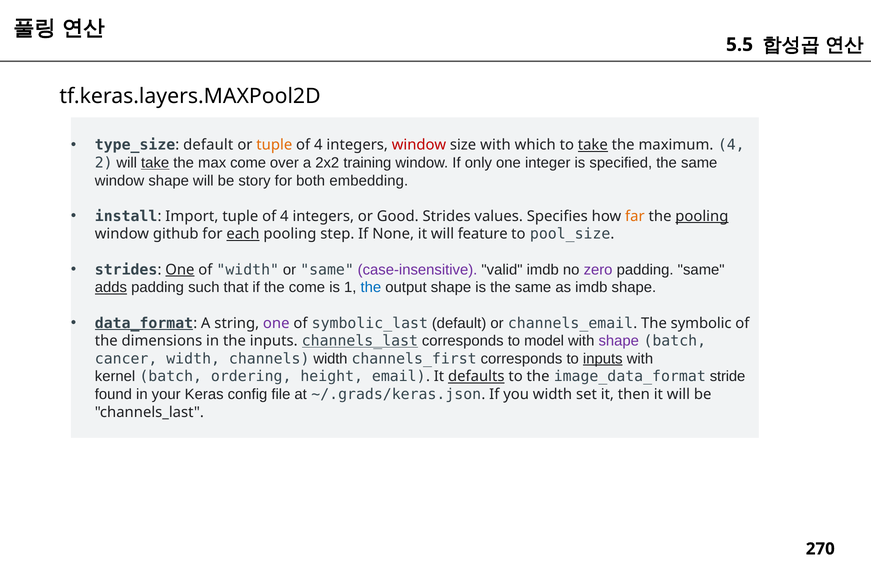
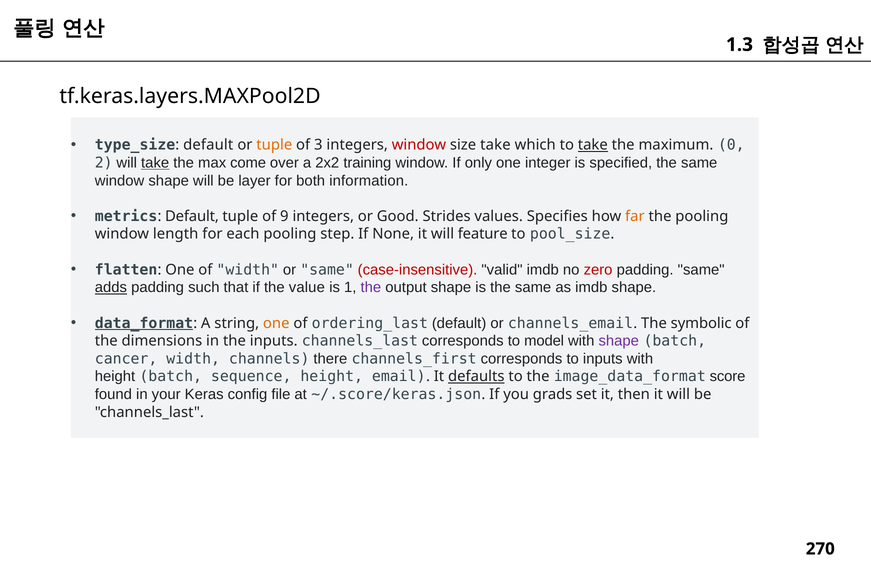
5.5: 5.5 -> 1.3
4 at (318, 145): 4 -> 3
size with: with -> take
maximum 4: 4 -> 0
story: story -> layer
embedding: embedding -> information
install: install -> metrics
Import at (192, 216): Import -> Default
4 at (284, 216): 4 -> 9
pooling at (702, 216) underline: present -> none
github: github -> length
each underline: present -> none
strides at (126, 270): strides -> flatten
One at (180, 270) underline: present -> none
case-insensitive colour: purple -> red
zero colour: purple -> red
the come: come -> value
the at (371, 288) colour: blue -> purple
one at (276, 323) colour: purple -> orange
symbolic_last: symbolic_last -> ordering_last
channels_last at (360, 341) underline: present -> none
channels width: width -> there
inputs at (603, 359) underline: present -> none
kernel at (115, 377): kernel -> height
ordering: ordering -> sequence
stride: stride -> score
~/.grads/keras.json: ~/.grads/keras.json -> ~/.score/keras.json
you width: width -> grads
